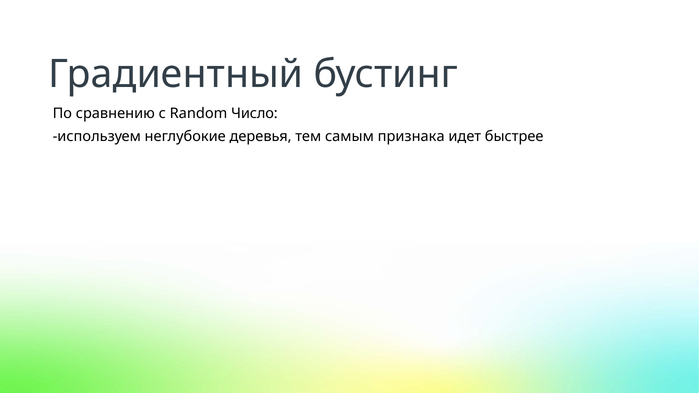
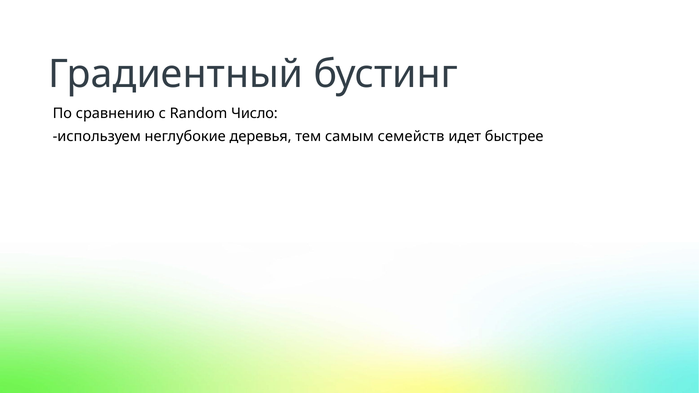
признака: признака -> семейств
